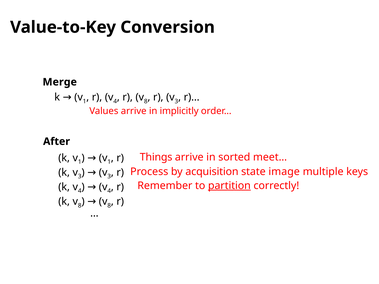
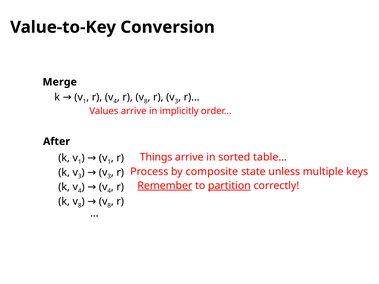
meet…: meet… -> table…
acquisition: acquisition -> composite
image: image -> unless
Remember underline: none -> present
